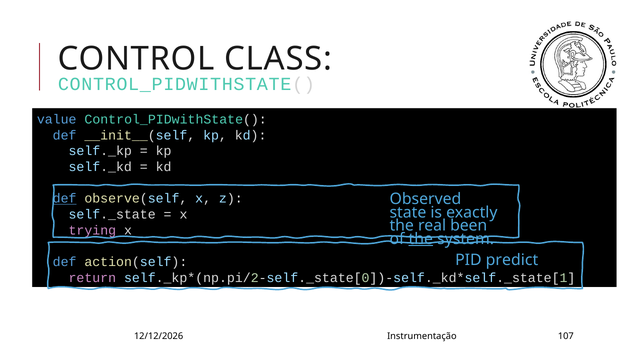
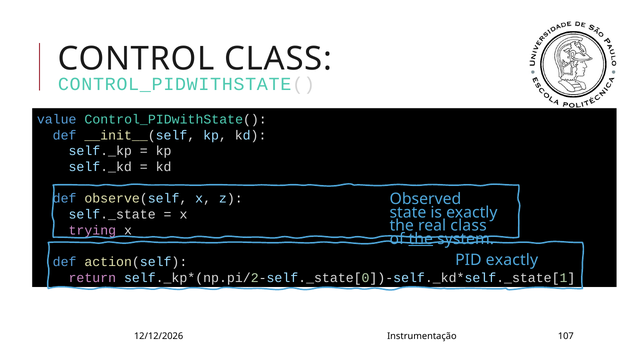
def at (65, 199) underline: present -> none
real been: been -> class
PID predict: predict -> exactly
